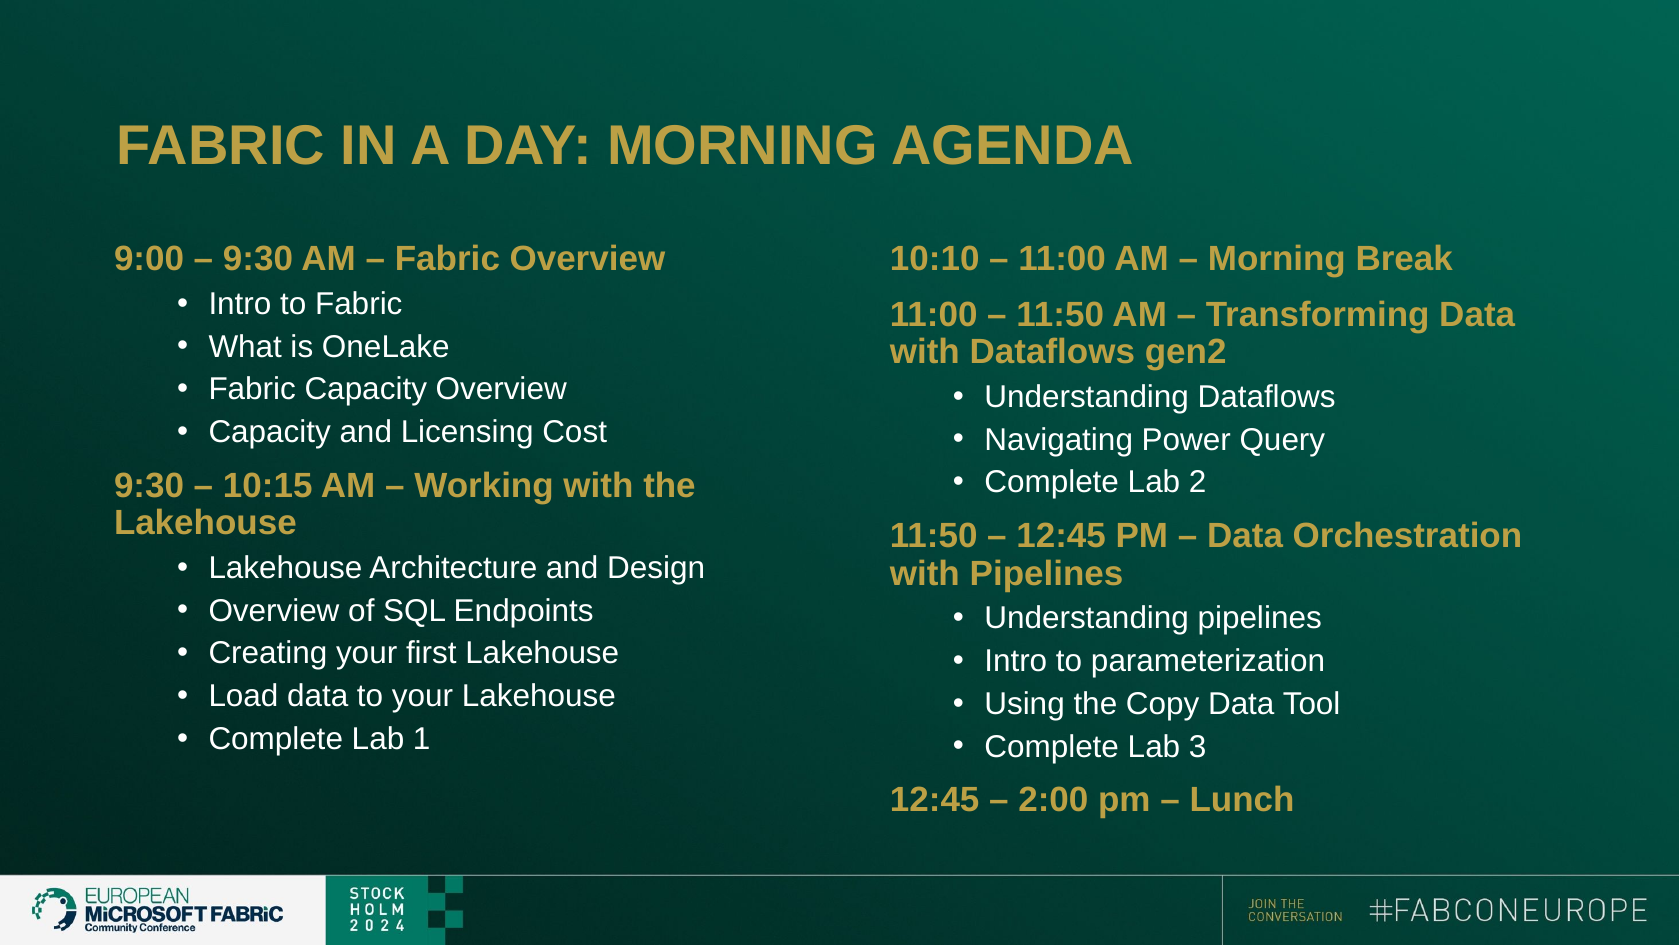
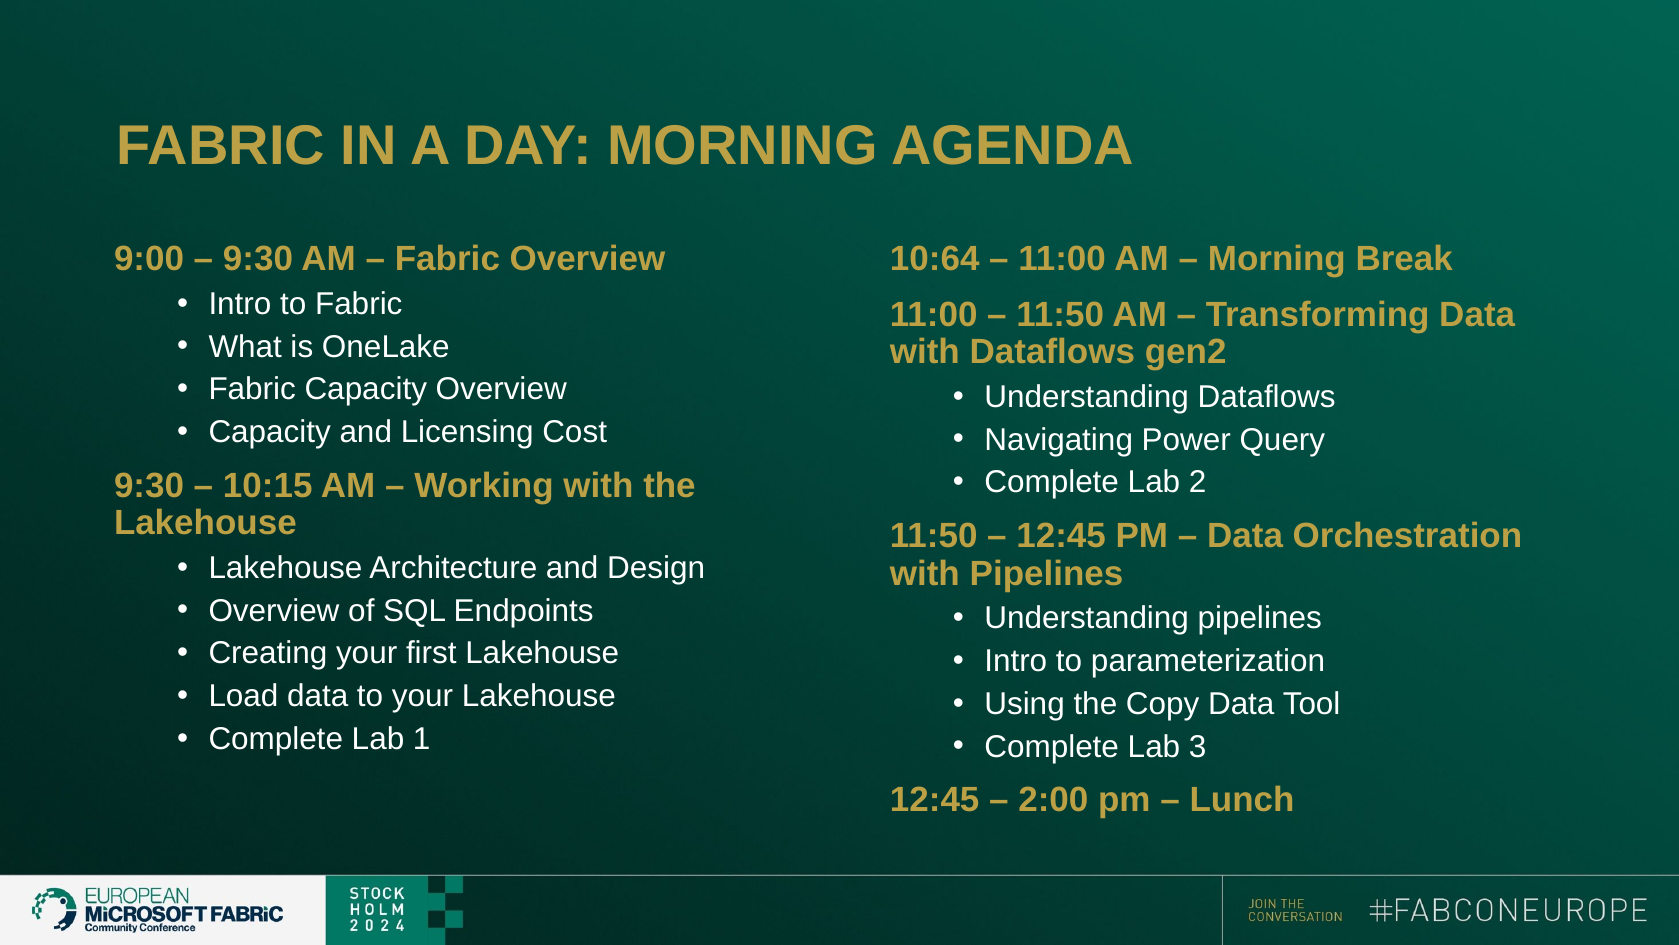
10:10: 10:10 -> 10:64
